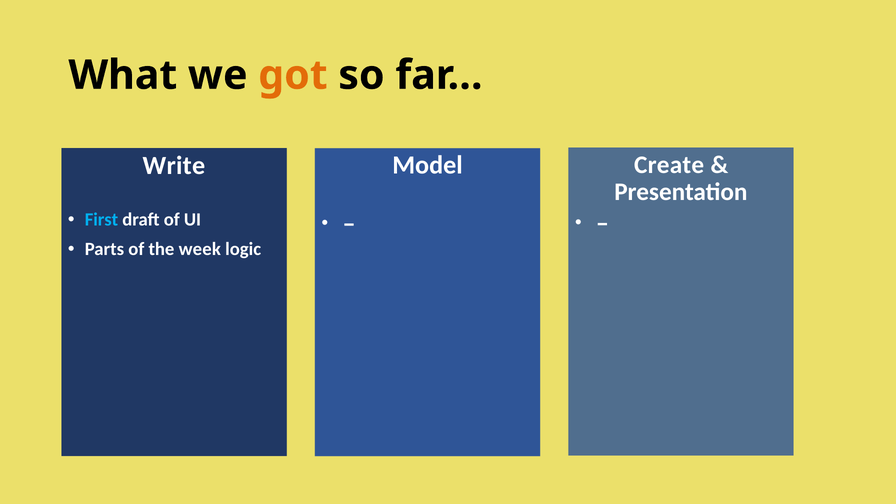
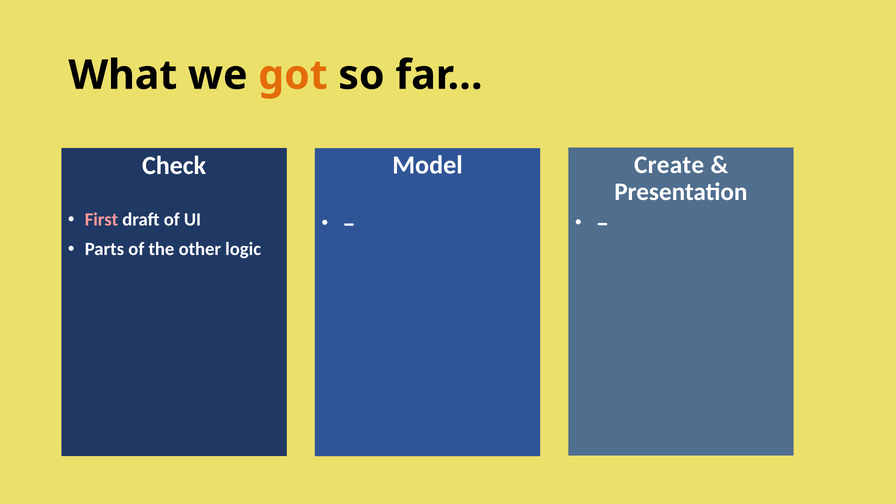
Write: Write -> Check
First colour: light blue -> pink
week: week -> other
